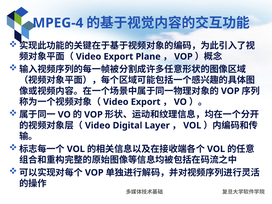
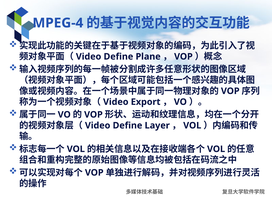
Export at (118, 57): Export -> Define
Digital at (128, 125): Digital -> Define
